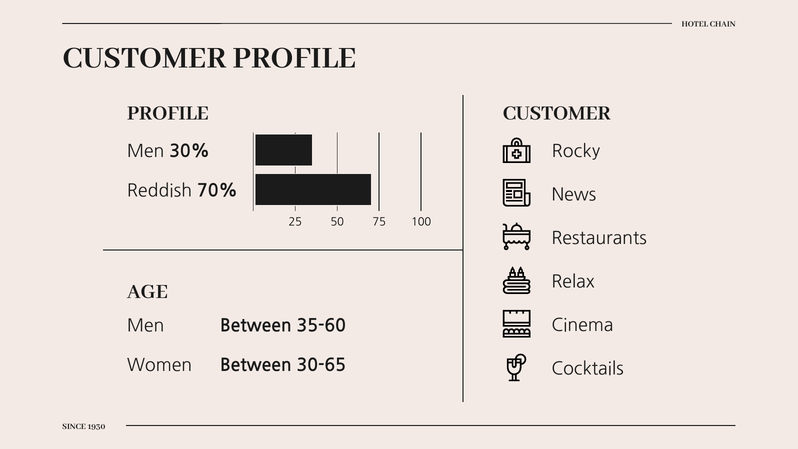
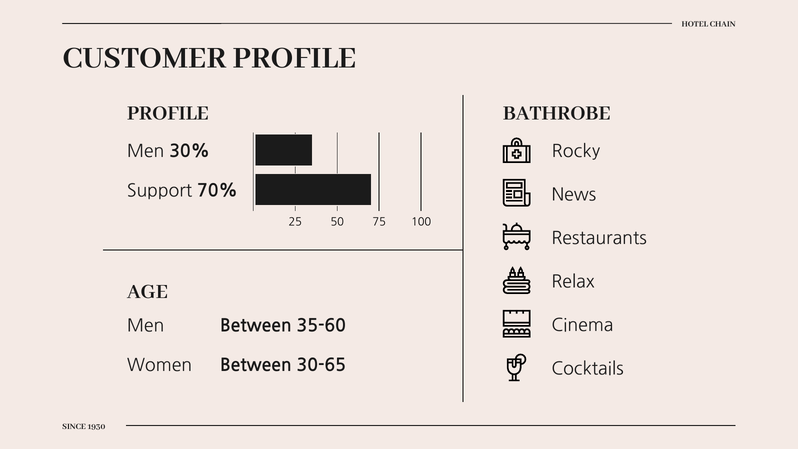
CUSTOMER at (557, 112): CUSTOMER -> BATHROBE
Reddish: Reddish -> Support
